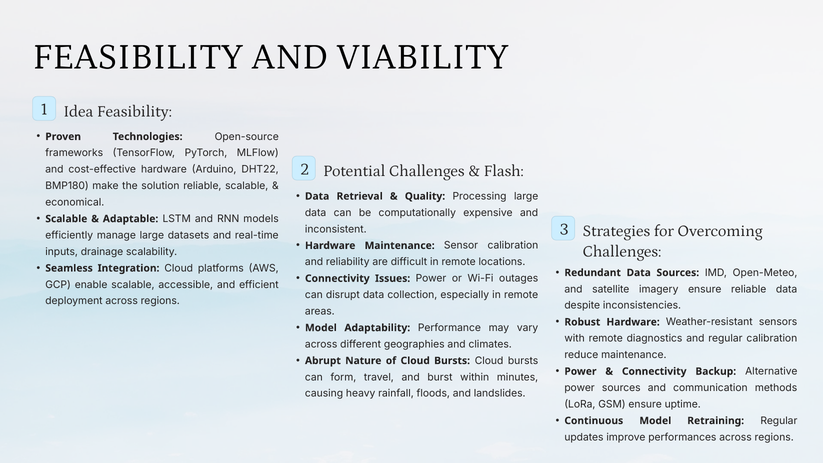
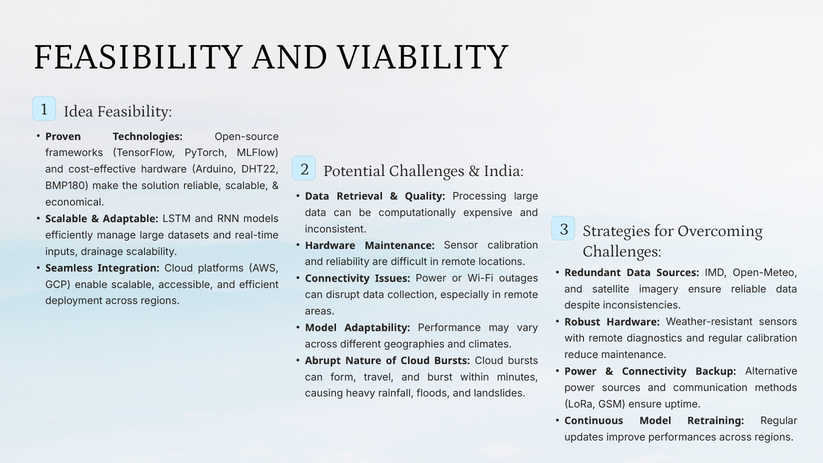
Flash: Flash -> India
